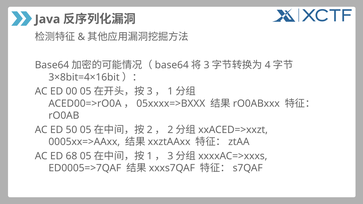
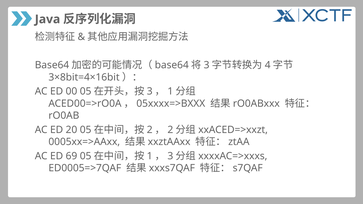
50: 50 -> 20
68: 68 -> 69
